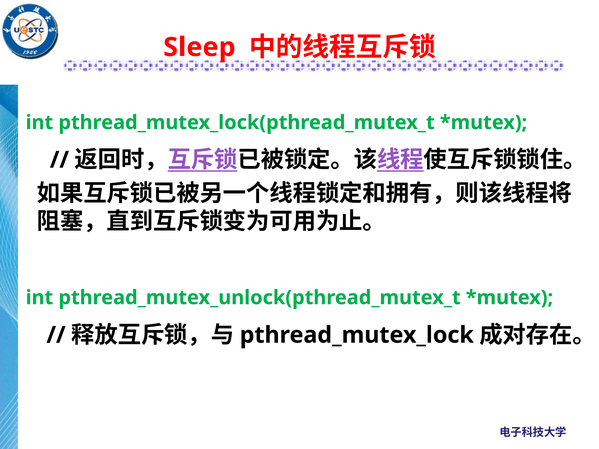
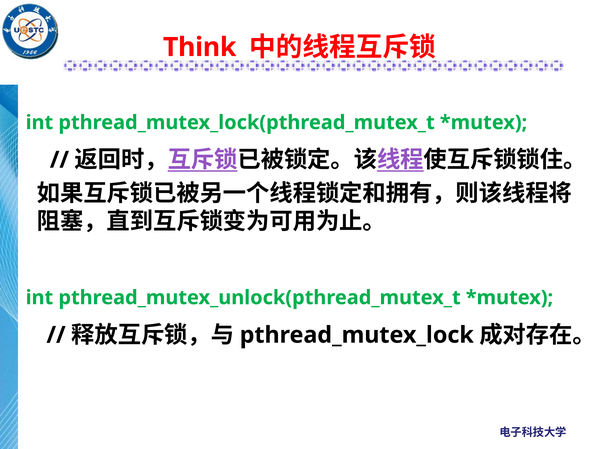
Sleep: Sleep -> Think
